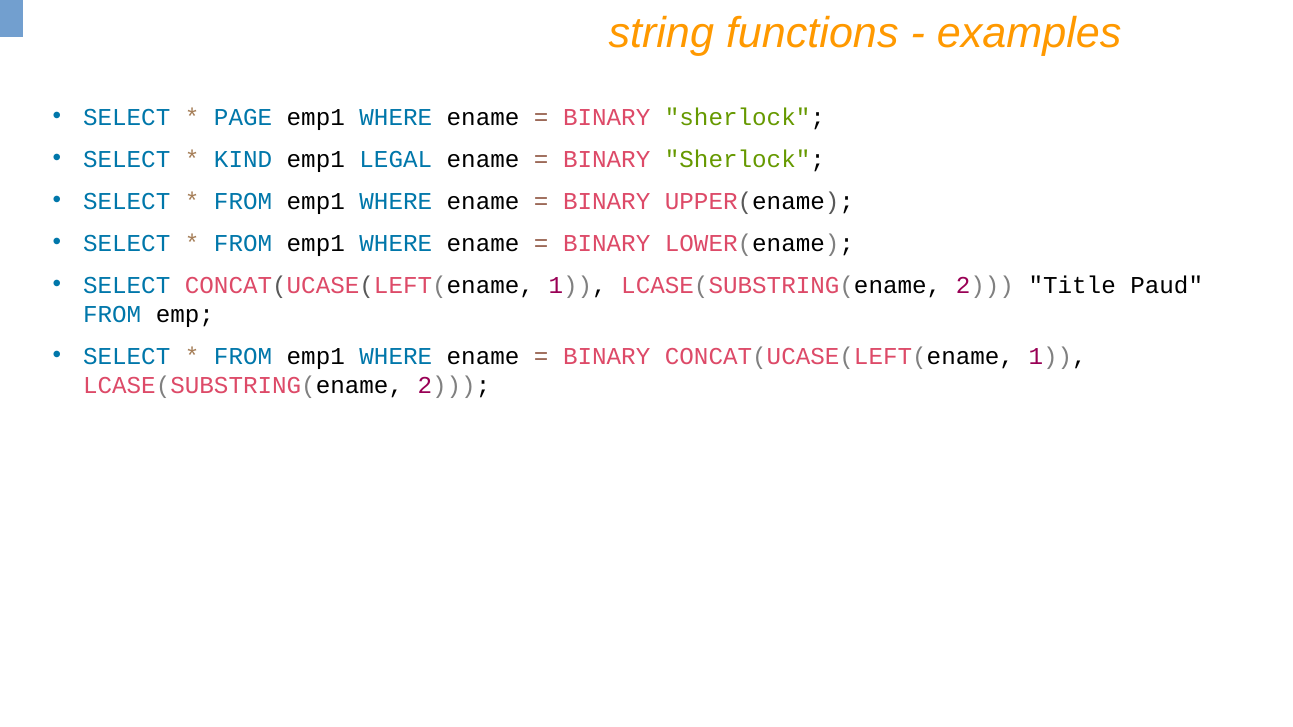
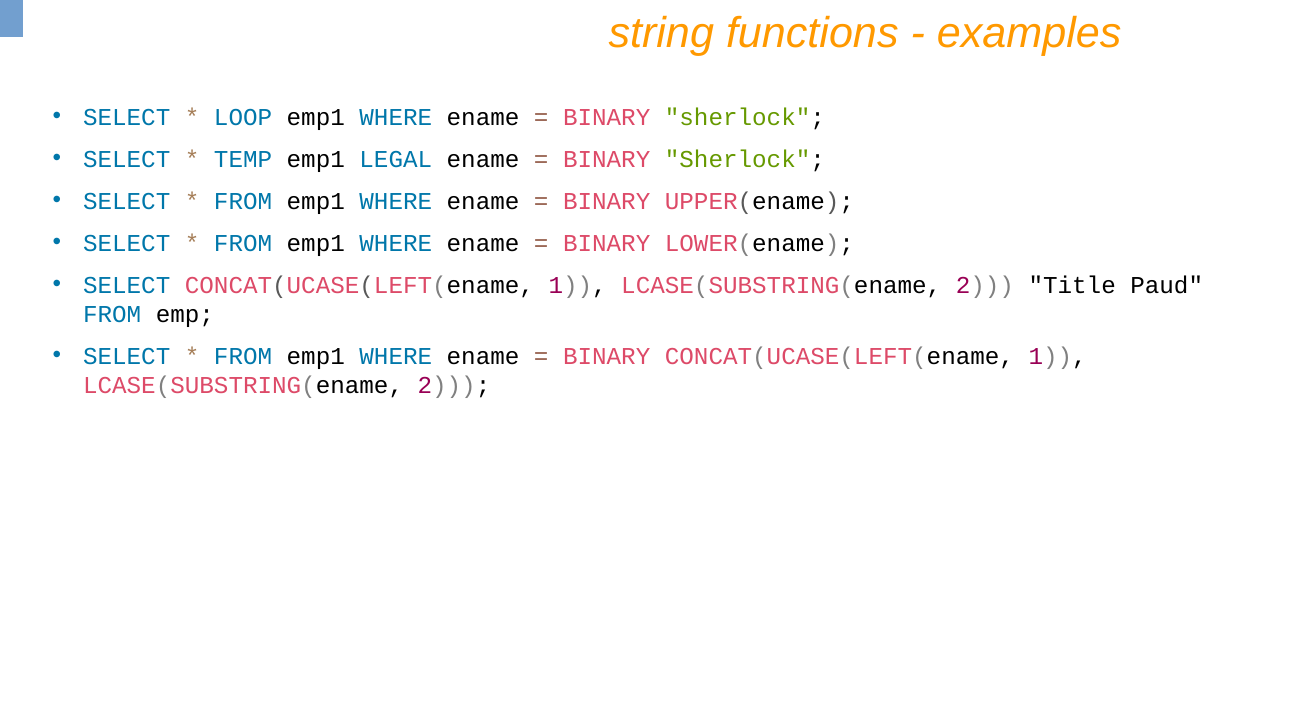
PAGE: PAGE -> LOOP
KIND: KIND -> TEMP
